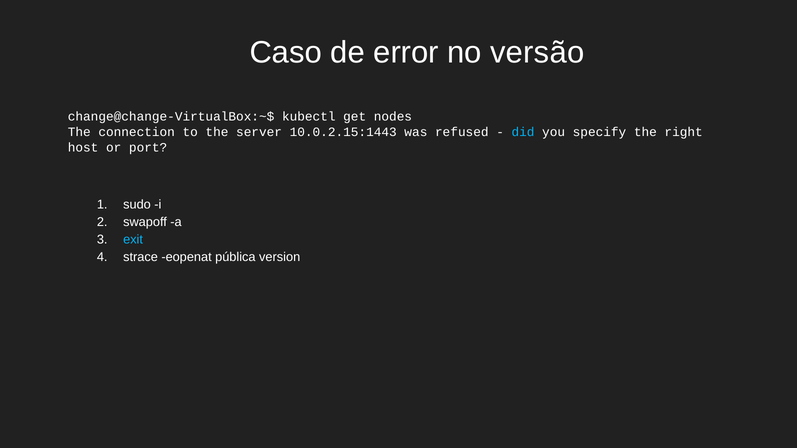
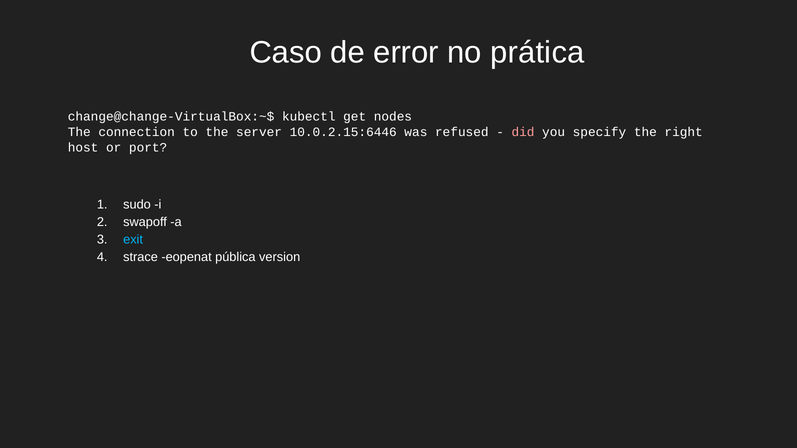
versão: versão -> prática
10.0.2.15:1443: 10.0.2.15:1443 -> 10.0.2.15:6446
did colour: light blue -> pink
